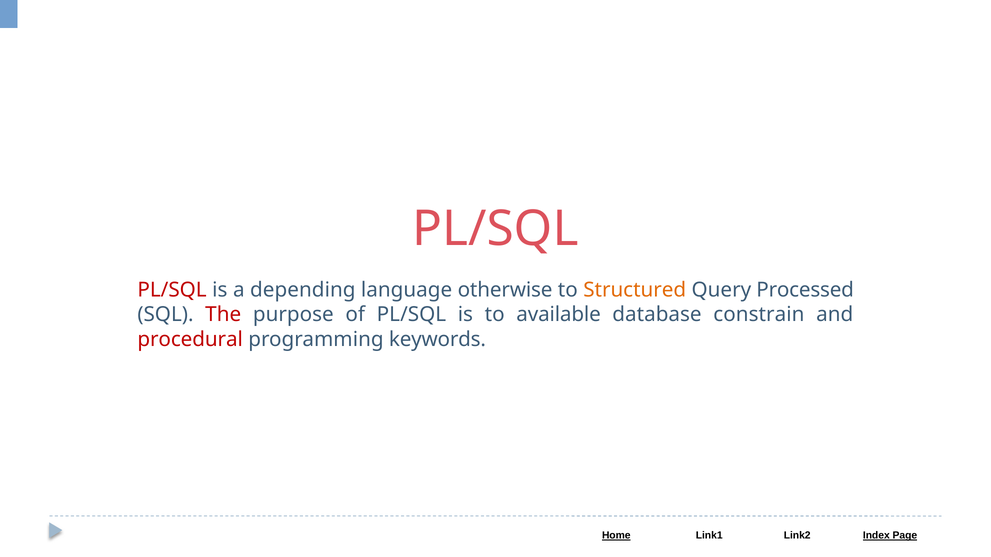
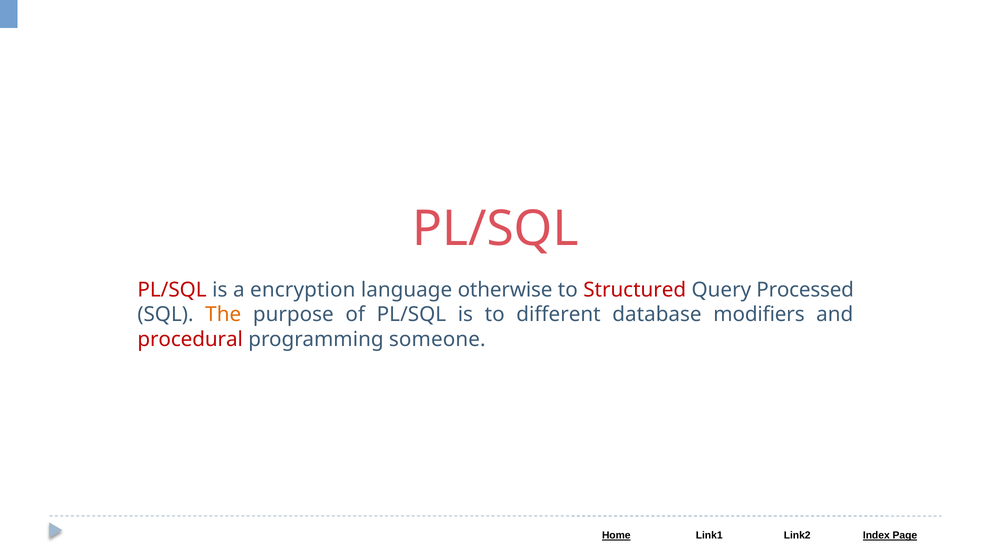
depending: depending -> encryption
Structured colour: orange -> red
The colour: red -> orange
available: available -> different
constrain: constrain -> modifiers
keywords: keywords -> someone
